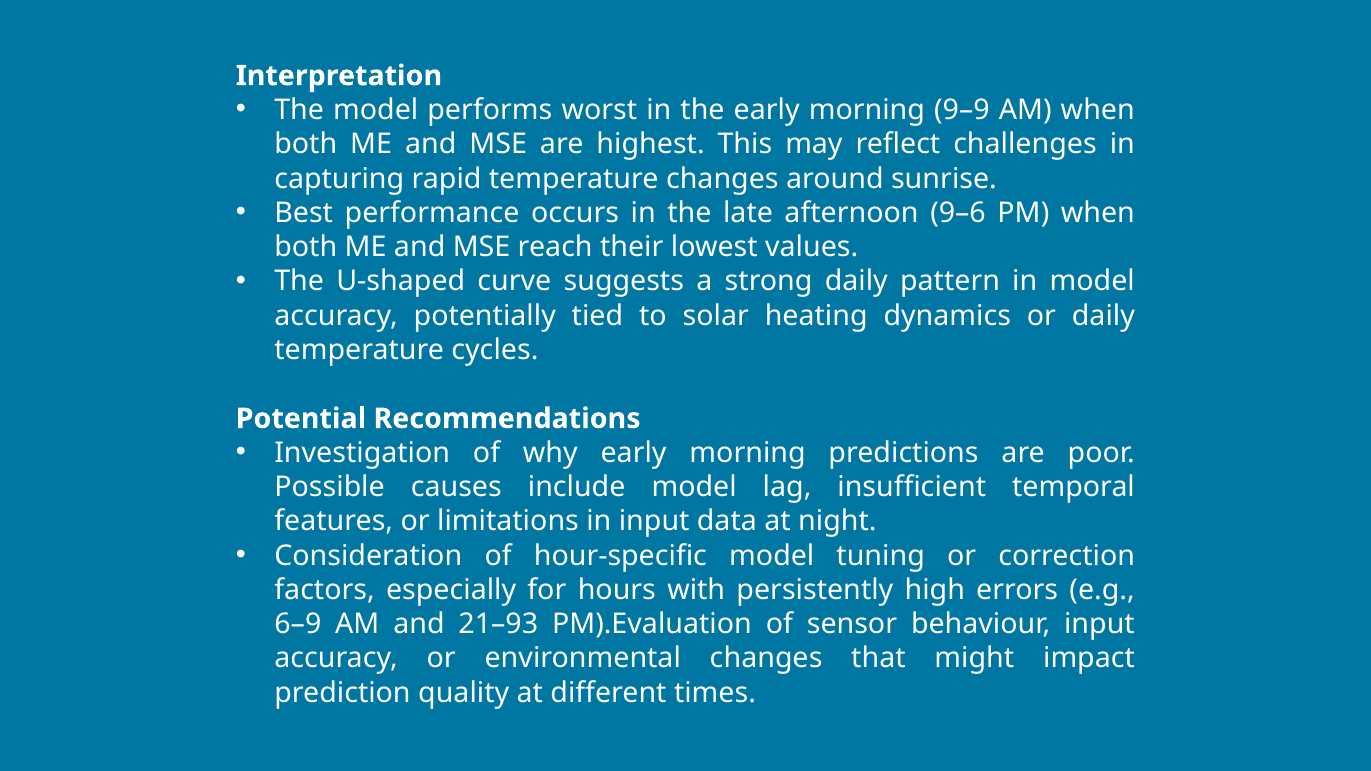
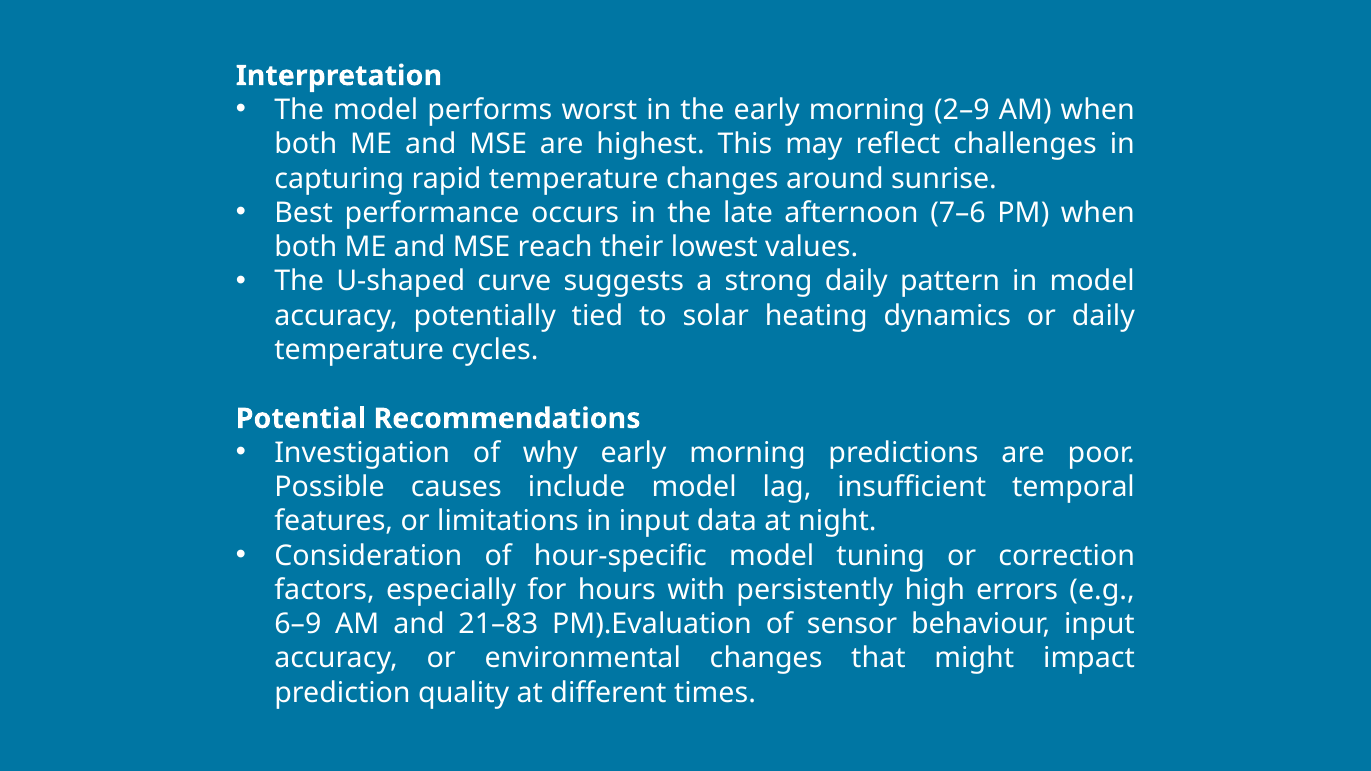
9–9: 9–9 -> 2–9
9–6: 9–6 -> 7–6
21–93: 21–93 -> 21–83
